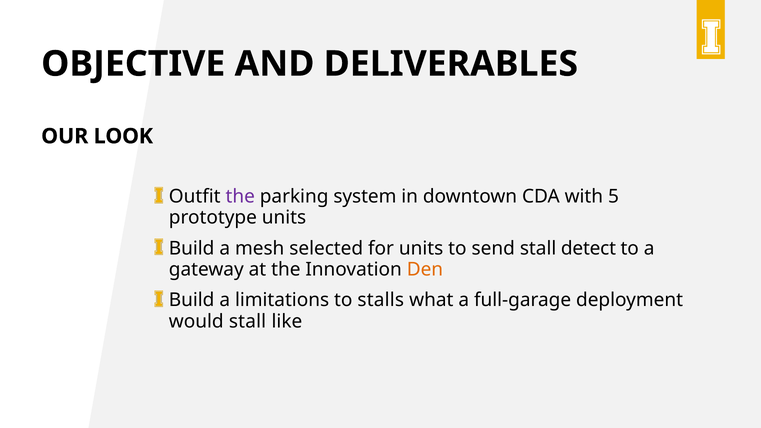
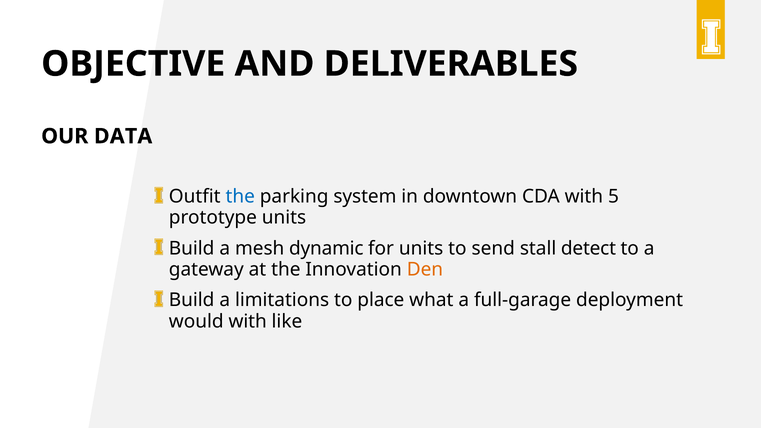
LOOK: LOOK -> DATA
the at (240, 196) colour: purple -> blue
selected: selected -> dynamic
stalls: stalls -> place
would stall: stall -> with
